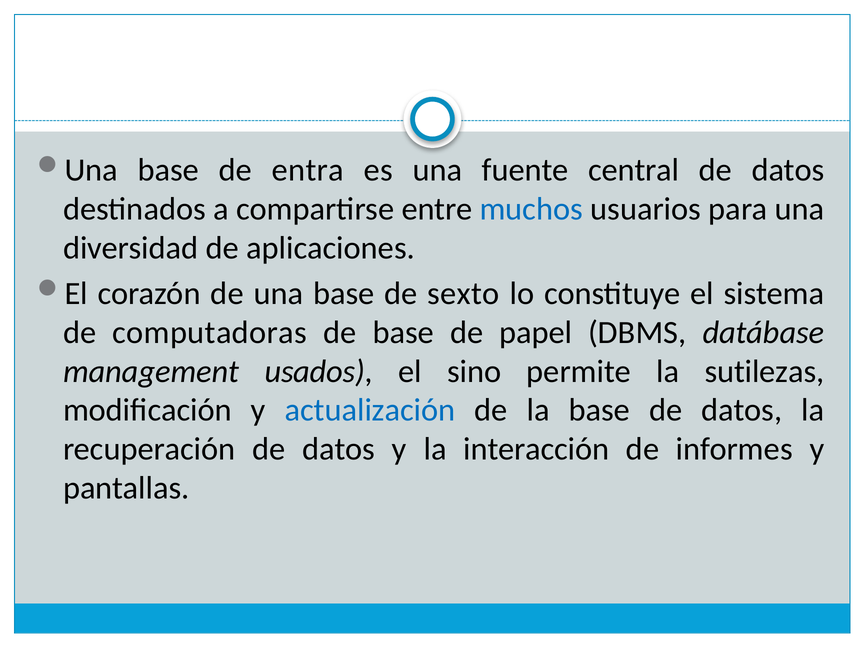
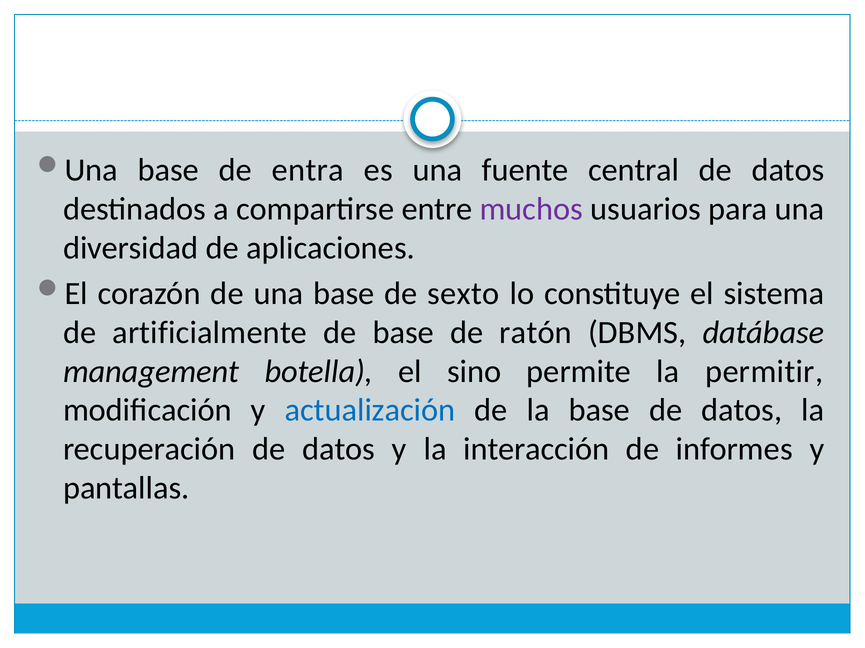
muchos colour: blue -> purple
computadoras: computadoras -> artificialmente
papel: papel -> ratón
usados: usados -> botella
sutilezas: sutilezas -> permitir
